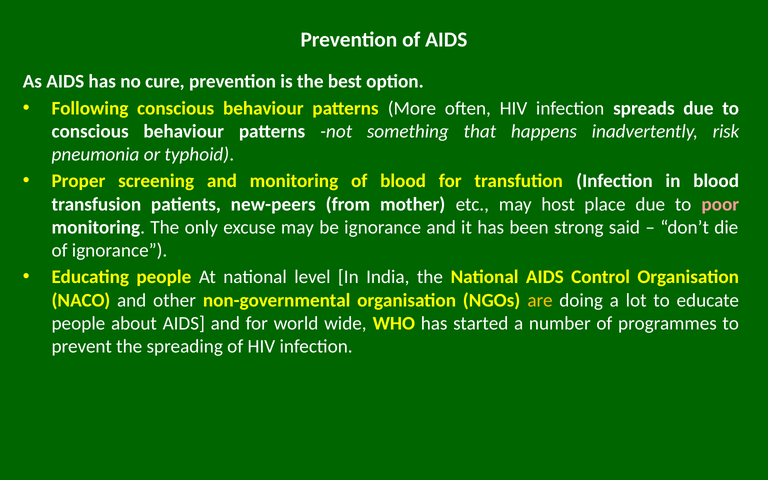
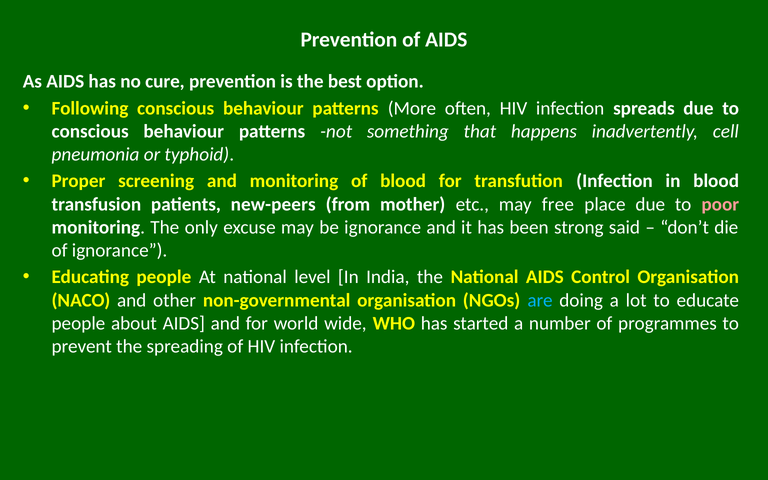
risk: risk -> cell
host: host -> free
are colour: yellow -> light blue
